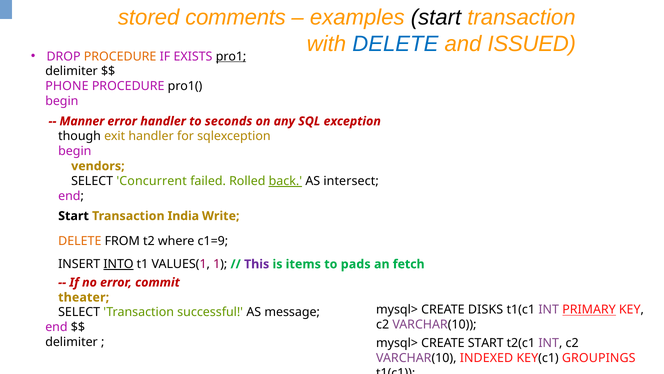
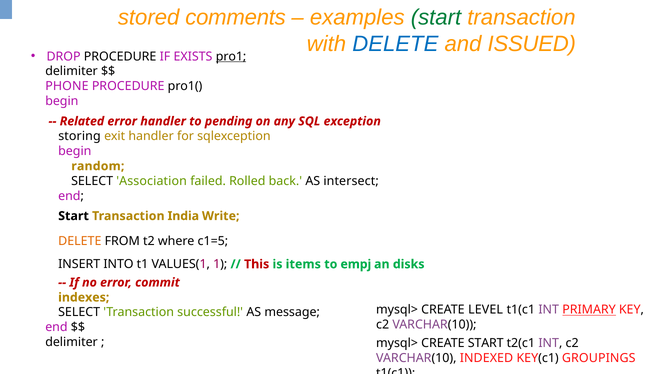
start at (436, 17) colour: black -> green
PROCEDURE at (120, 56) colour: orange -> black
Manner: Manner -> Related
seconds: seconds -> pending
though: though -> storing
vendors: vendors -> random
Concurrent: Concurrent -> Association
back underline: present -> none
c1=9: c1=9 -> c1=5
INTO underline: present -> none
This colour: purple -> red
pads: pads -> empj
fetch: fetch -> disks
theater: theater -> indexes
DISKS: DISKS -> LEVEL
